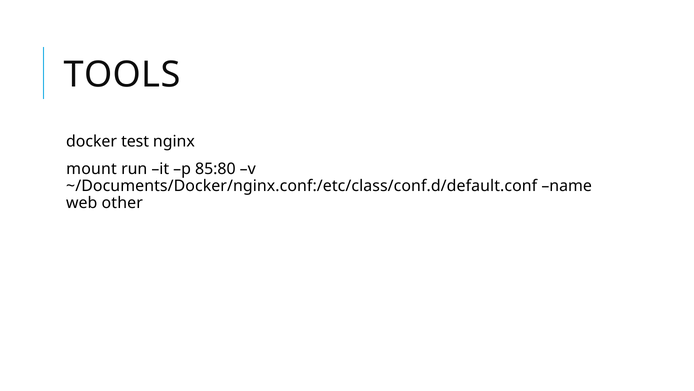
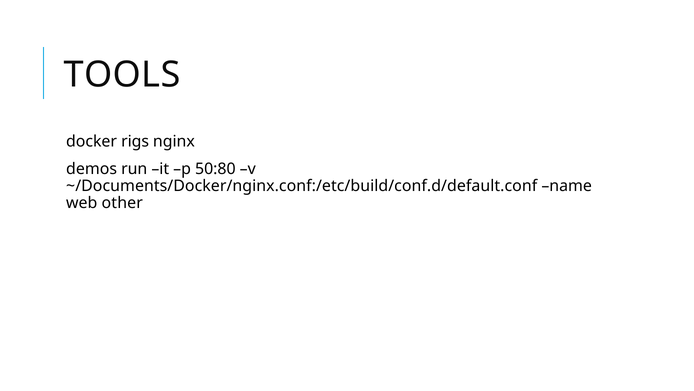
test: test -> rigs
mount: mount -> demos
85:80: 85:80 -> 50:80
~/Documents/Docker/nginx.conf:/etc/class/conf.d/default.conf: ~/Documents/Docker/nginx.conf:/etc/class/conf.d/default.conf -> ~/Documents/Docker/nginx.conf:/etc/build/conf.d/default.conf
